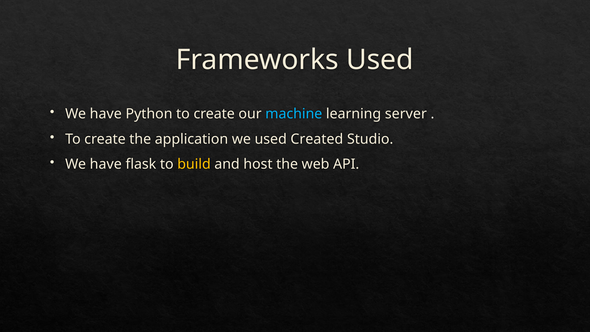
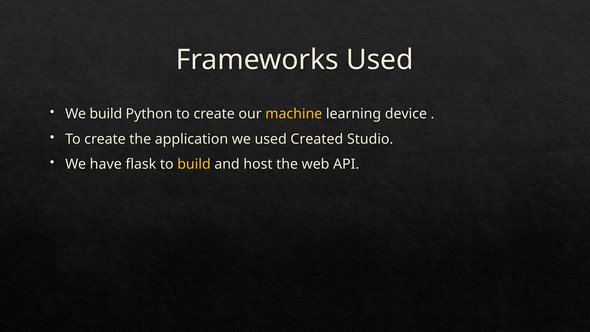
have at (106, 114): have -> build
machine colour: light blue -> yellow
server: server -> device
